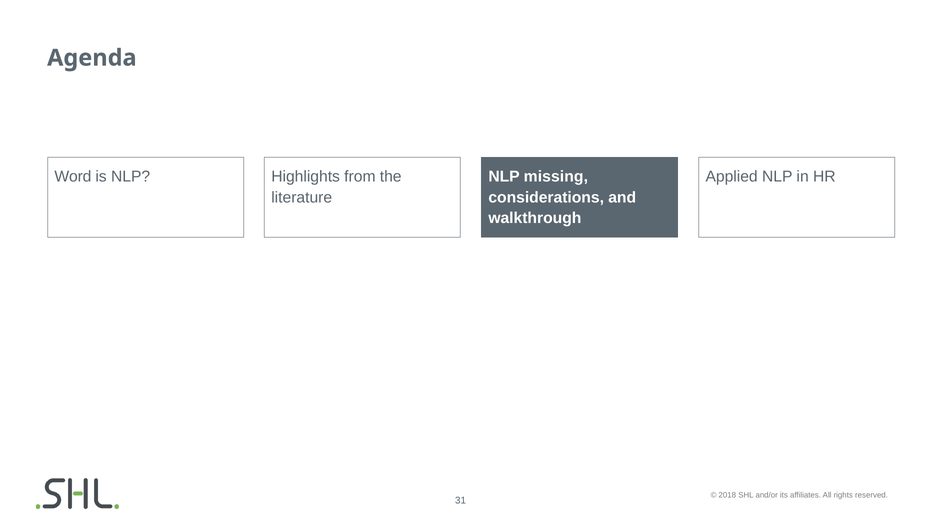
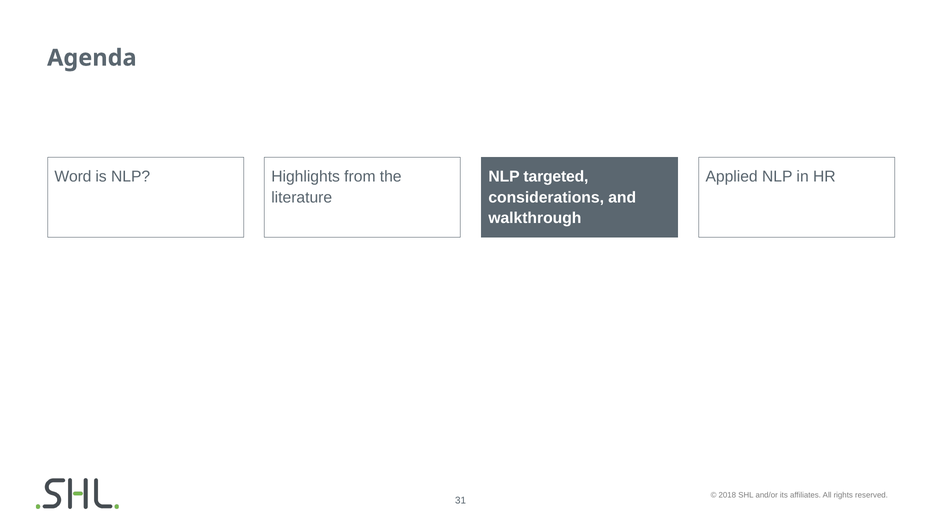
missing: missing -> targeted
